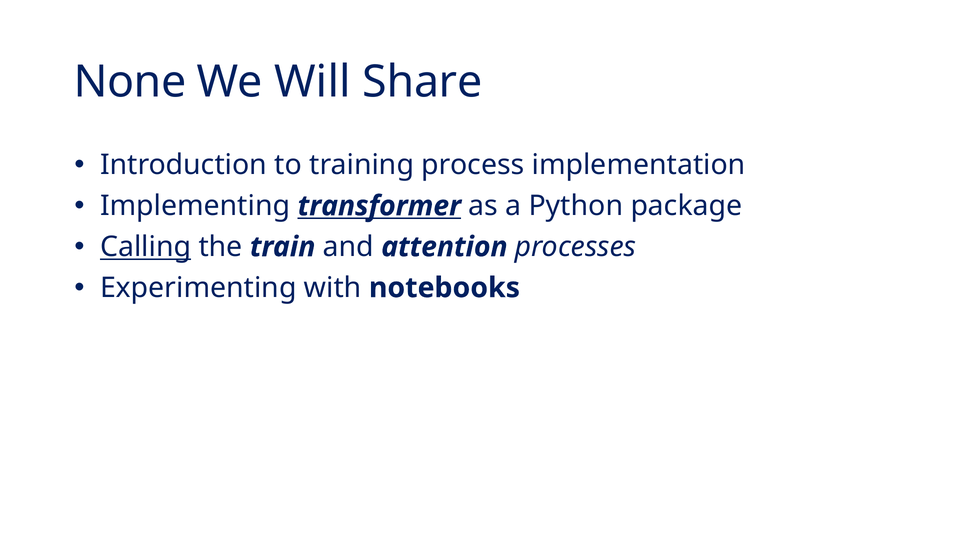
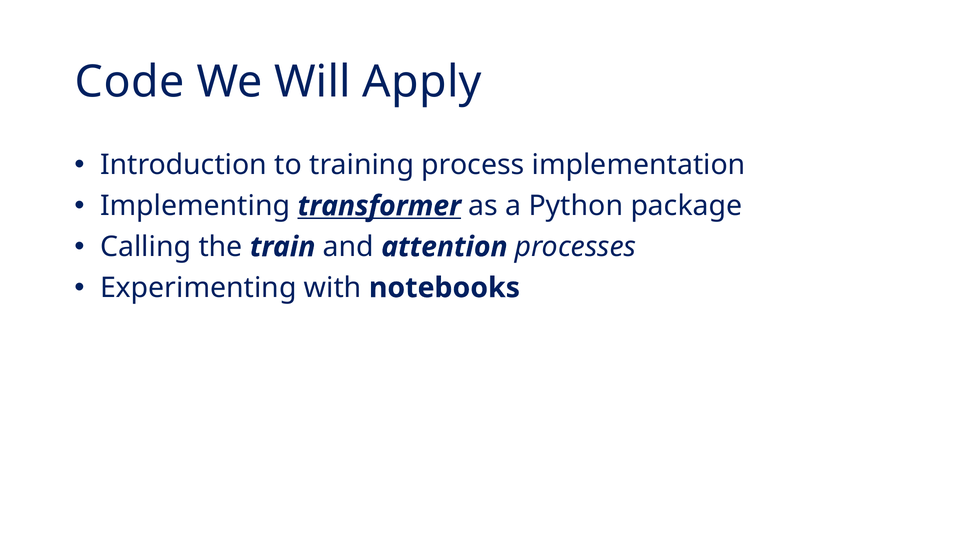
None: None -> Code
Share: Share -> Apply
Calling underline: present -> none
